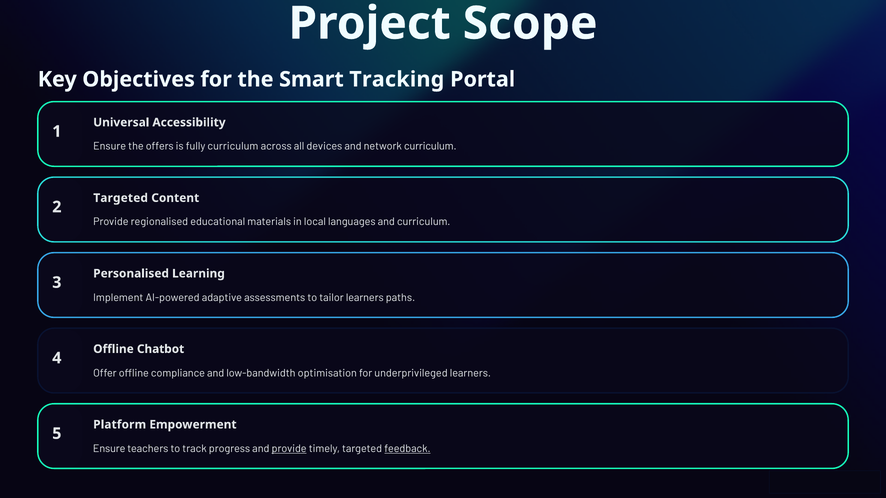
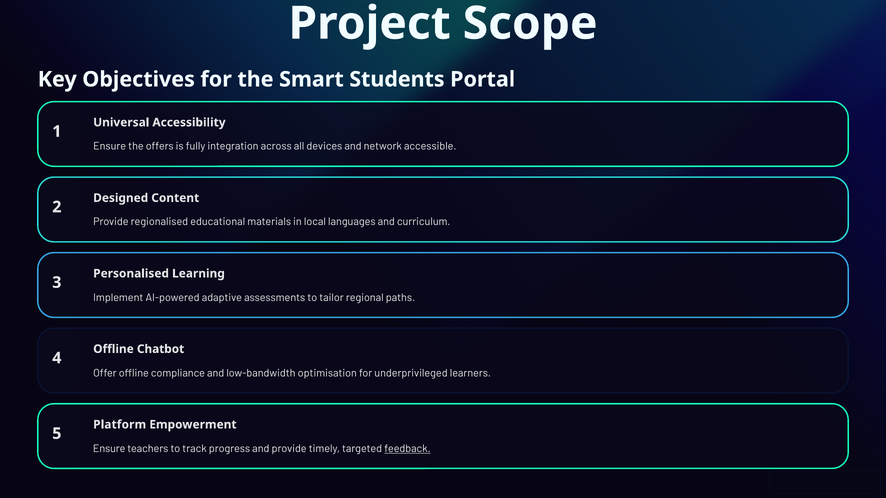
Tracking: Tracking -> Students
fully curriculum: curriculum -> integration
network curriculum: curriculum -> accessible
Targeted at (121, 198): Targeted -> Designed
tailor learners: learners -> regional
provide at (289, 449) underline: present -> none
